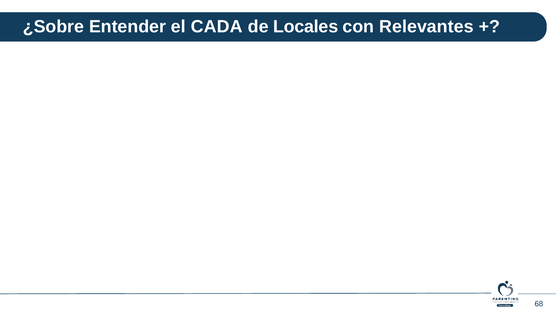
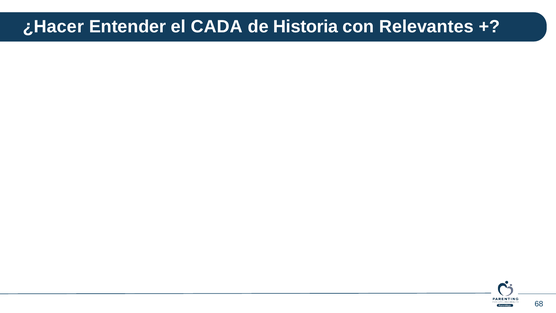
¿Sobre: ¿Sobre -> ¿Hacer
Locales: Locales -> Historia
